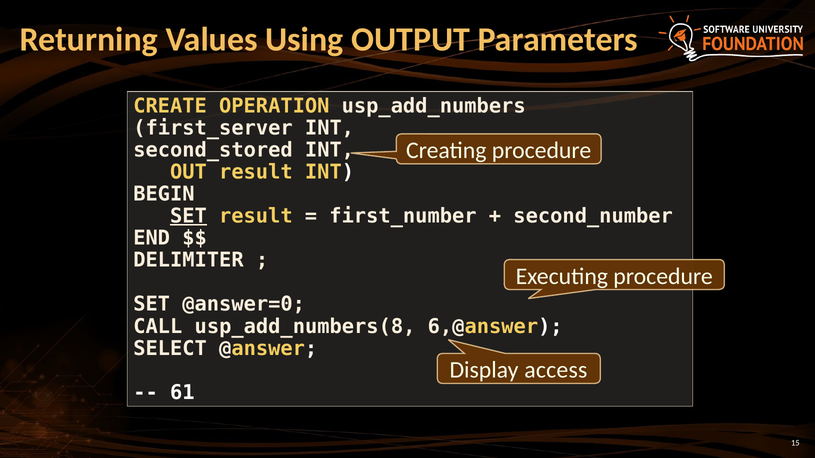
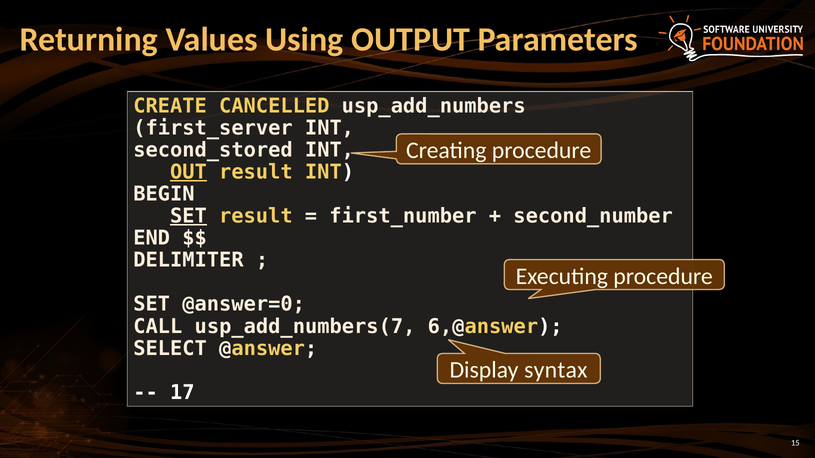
OPERATION: OPERATION -> CANCELLED
OUT underline: none -> present
usp_add_numbers(8: usp_add_numbers(8 -> usp_add_numbers(7
access: access -> syntax
61: 61 -> 17
